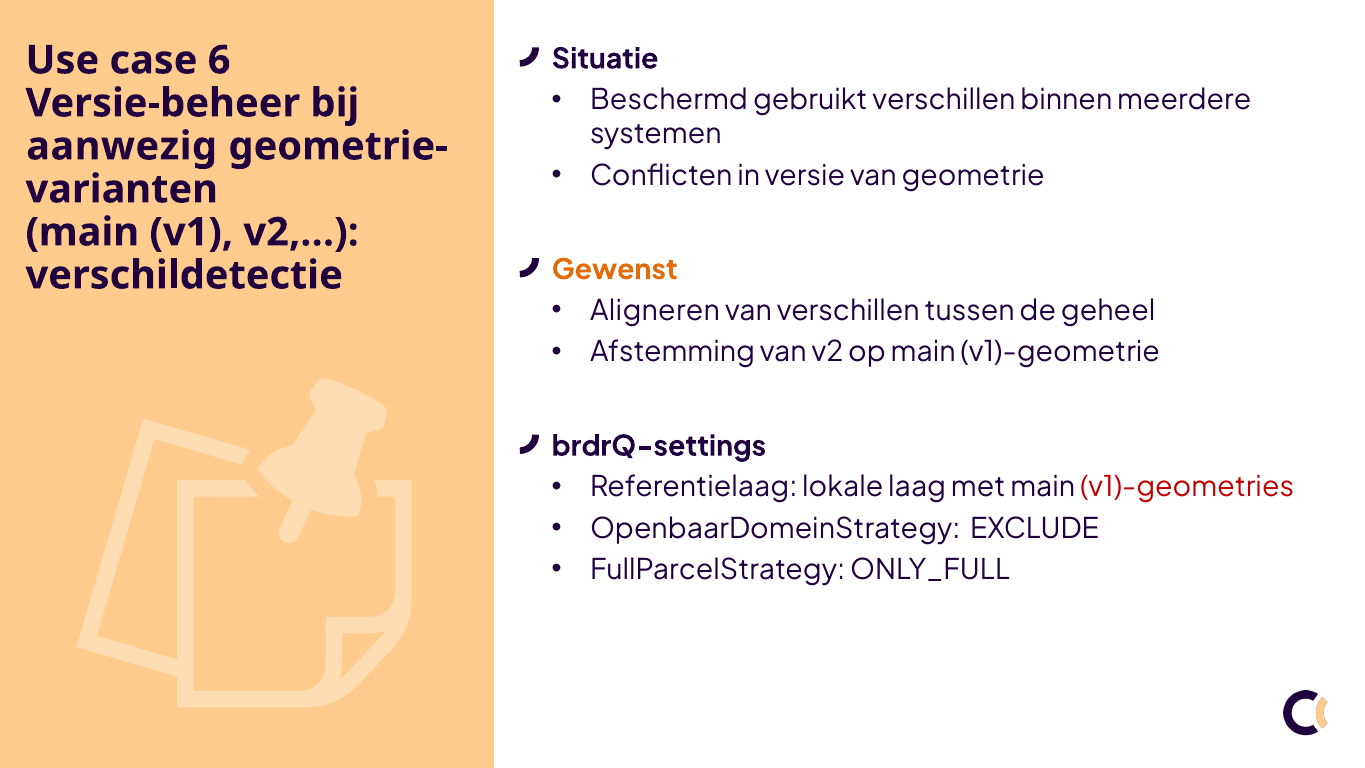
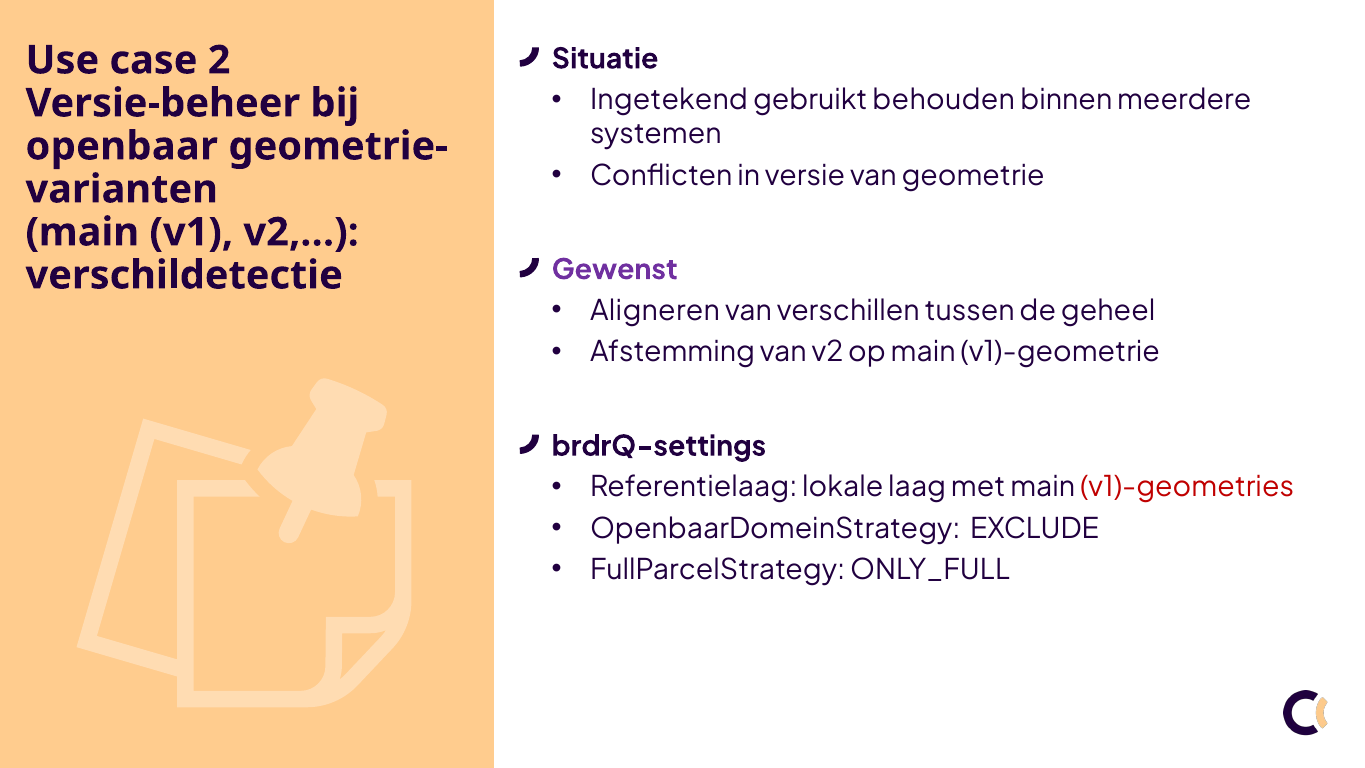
6: 6 -> 2
Beschermd: Beschermd -> Ingetekend
gebruikt verschillen: verschillen -> behouden
aanwezig: aanwezig -> openbaar
Gewenst colour: orange -> purple
